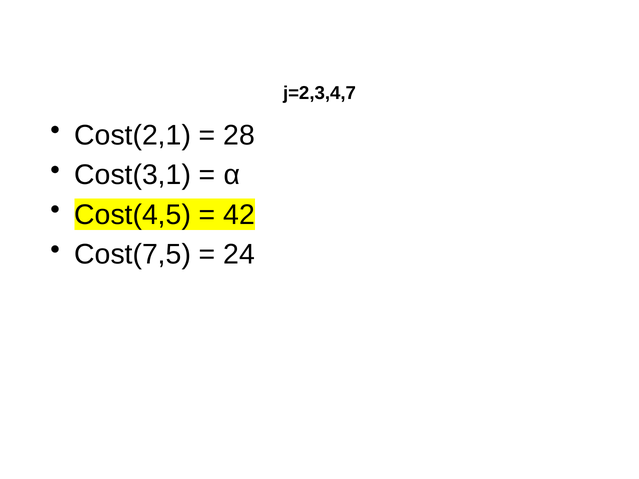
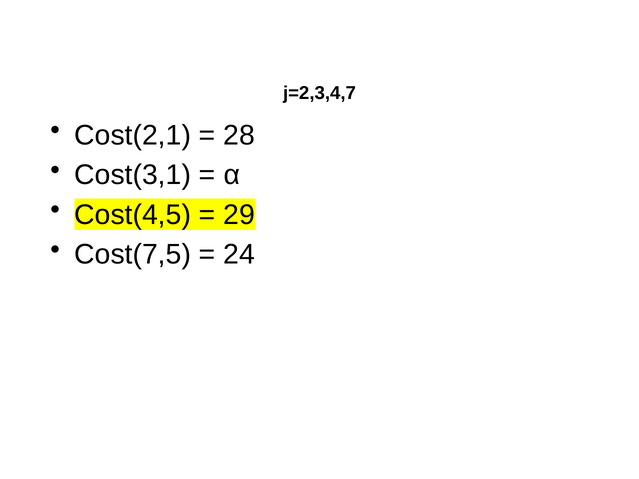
42: 42 -> 29
